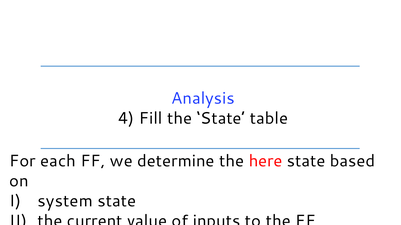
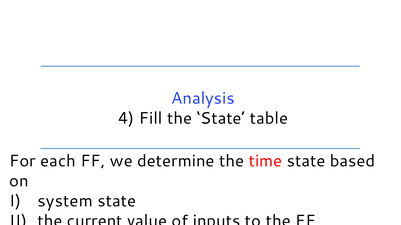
here: here -> time
